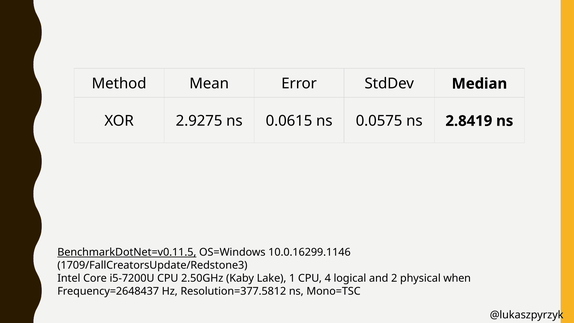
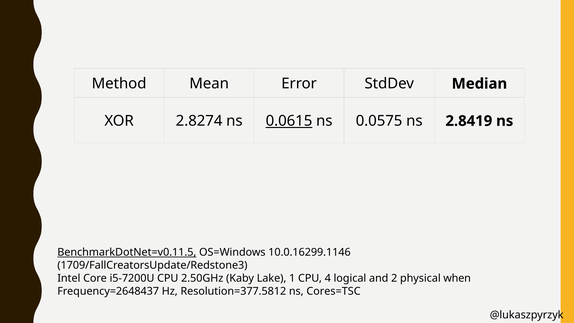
2.9275: 2.9275 -> 2.8274
0.0615 underline: none -> present
Mono=TSC: Mono=TSC -> Cores=TSC
